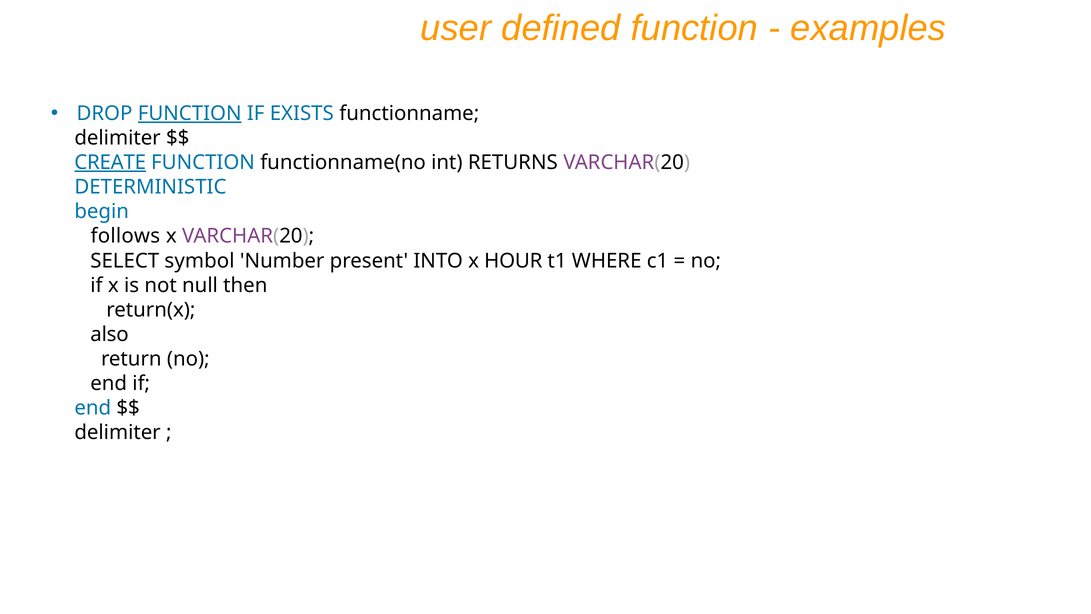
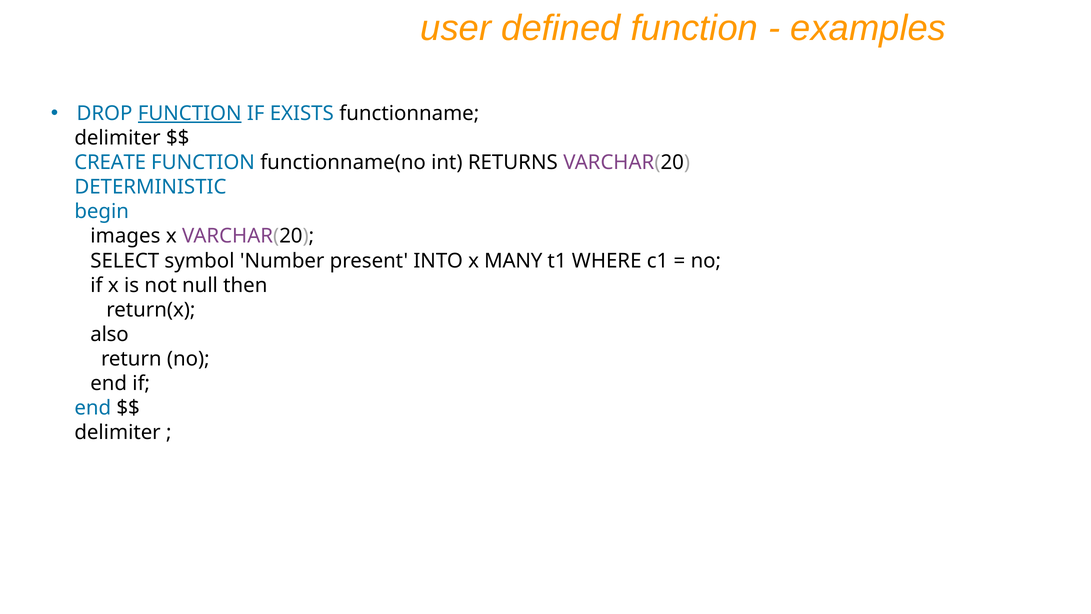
CREATE underline: present -> none
follows: follows -> images
HOUR: HOUR -> MANY
